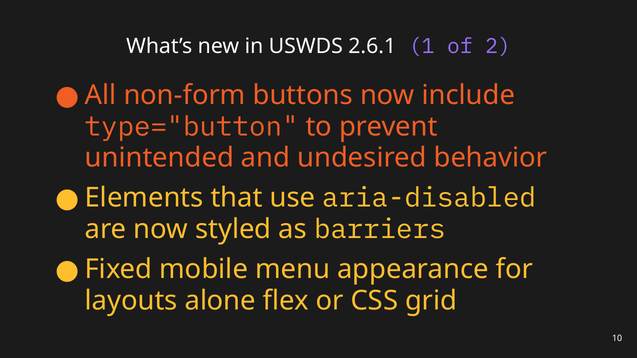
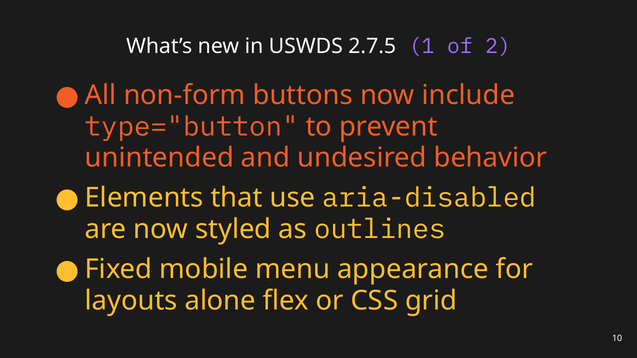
2.6.1: 2.6.1 -> 2.7.5
barriers: barriers -> outlines
